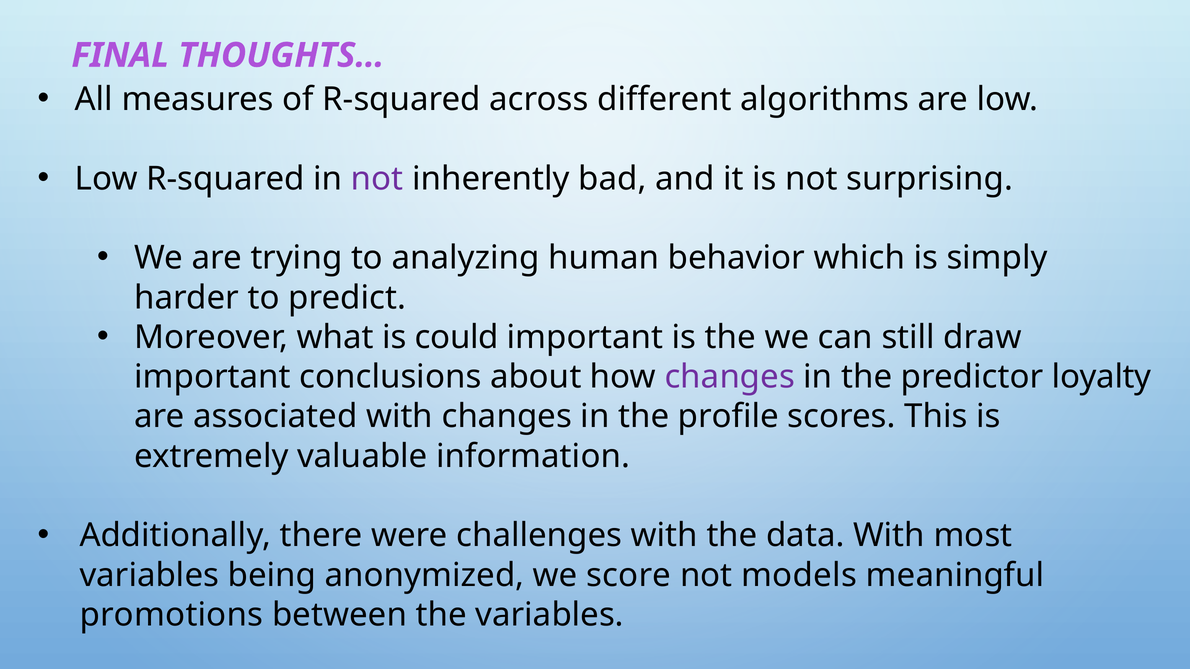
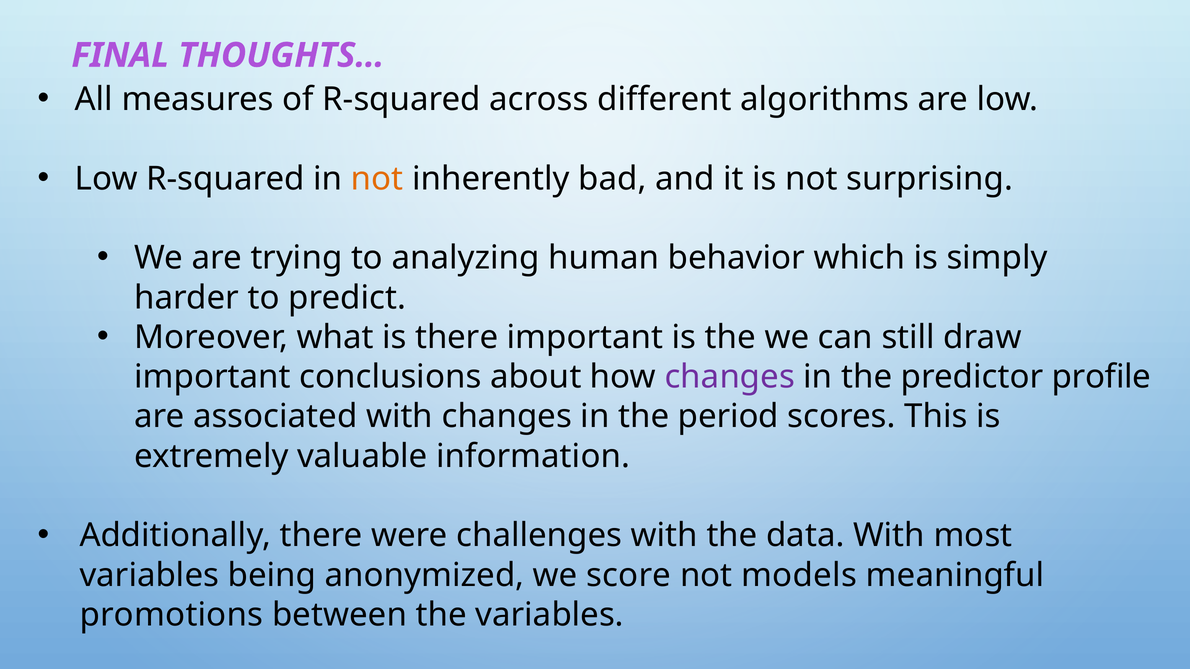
not at (377, 179) colour: purple -> orange
is could: could -> there
loyalty: loyalty -> profile
profile: profile -> period
